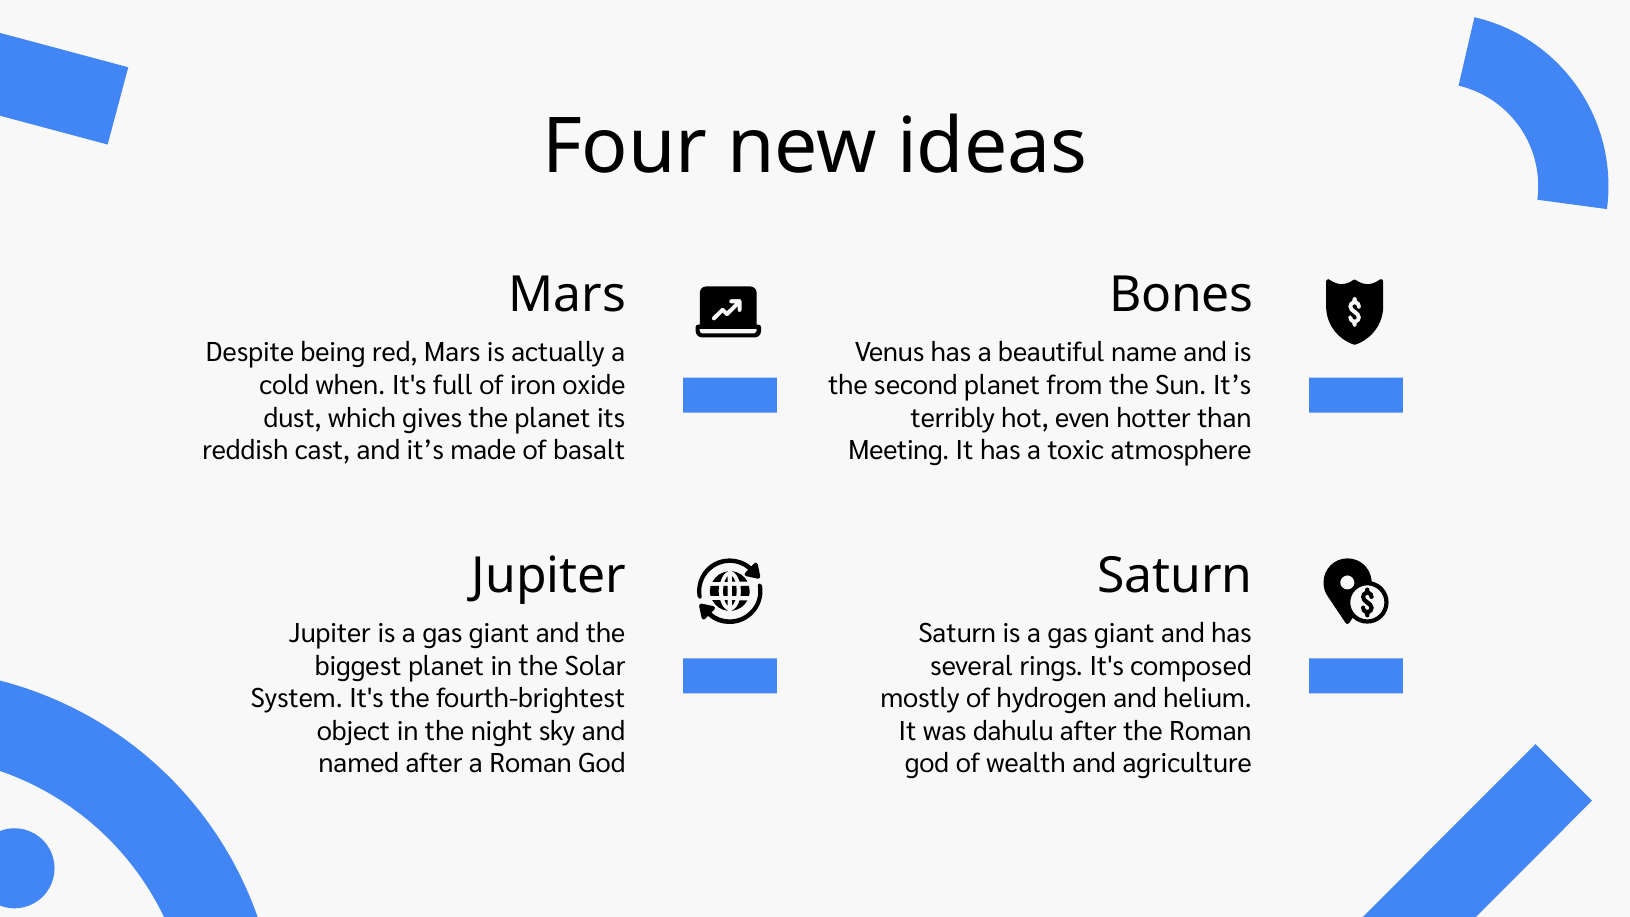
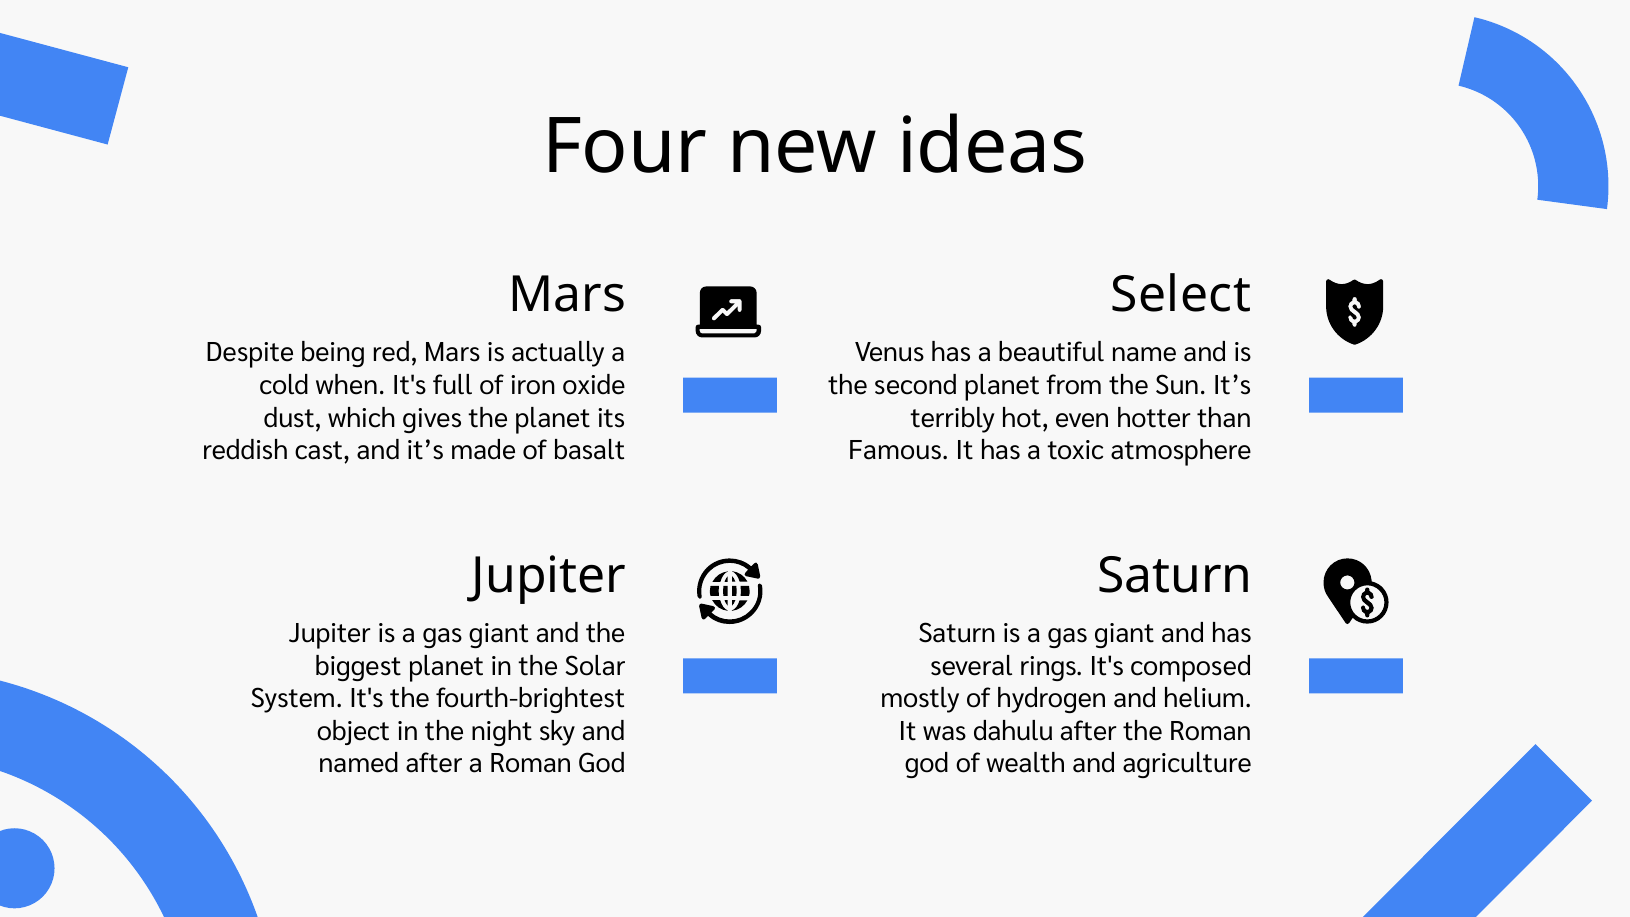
Bones: Bones -> Select
Meeting: Meeting -> Famous
